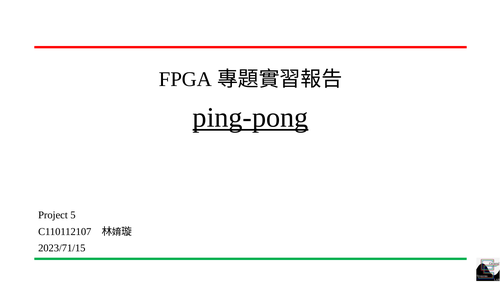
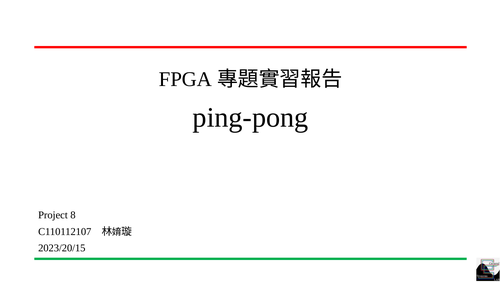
ping-pong underline: present -> none
5: 5 -> 8
2023/71/15: 2023/71/15 -> 2023/20/15
